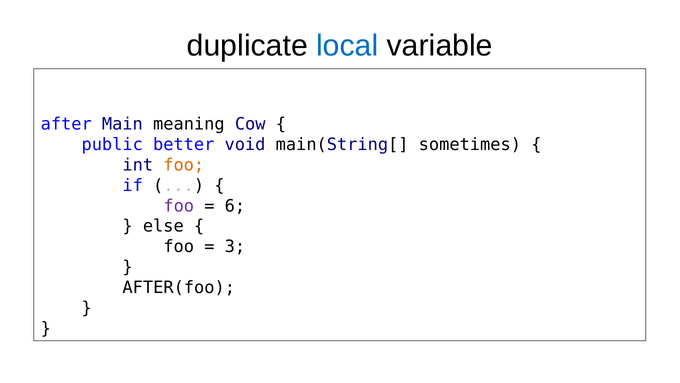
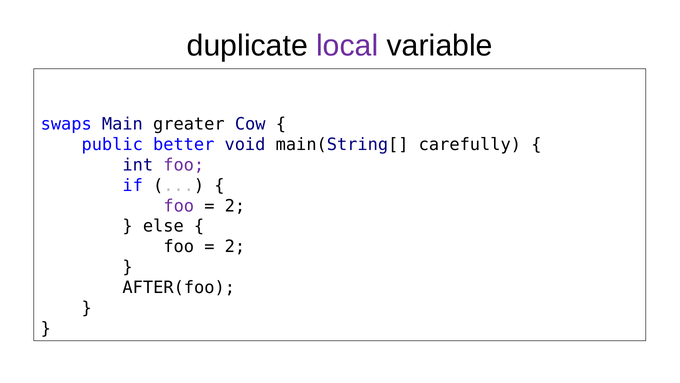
local colour: blue -> purple
after: after -> swaps
meaning: meaning -> greater
sometimes: sometimes -> carefully
foo at (184, 165) colour: orange -> purple
6 at (235, 206): 6 -> 2
3 at (235, 246): 3 -> 2
